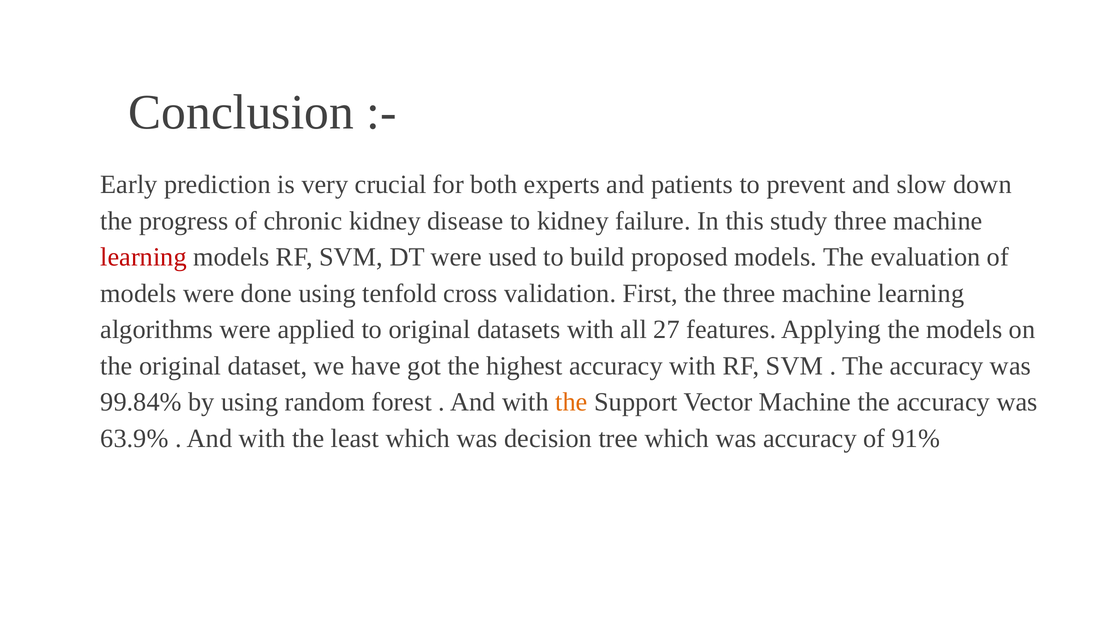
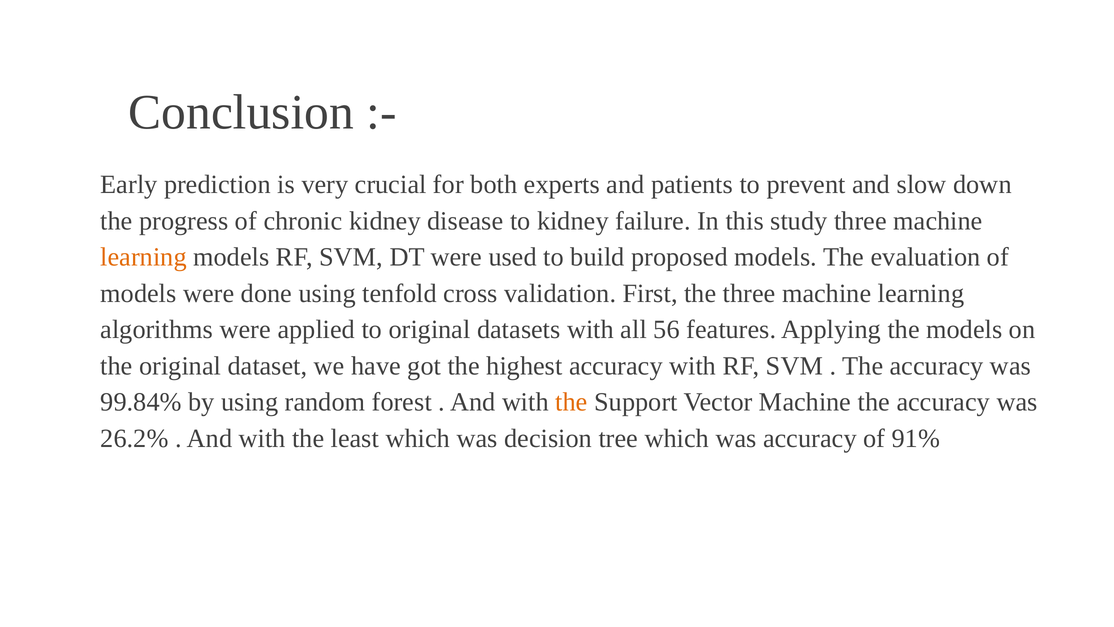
learning at (144, 257) colour: red -> orange
27: 27 -> 56
63.9%: 63.9% -> 26.2%
